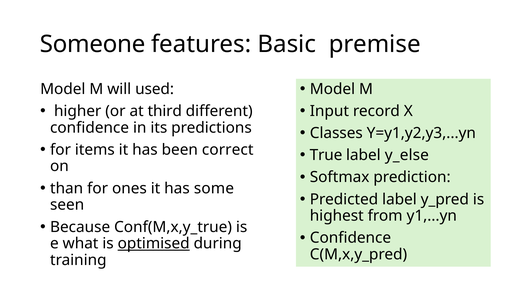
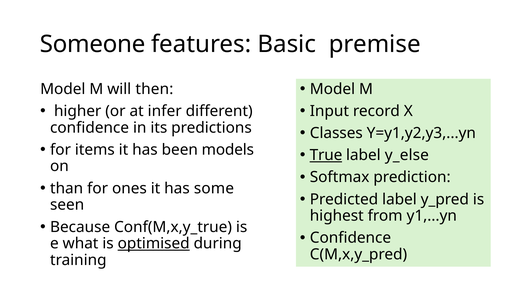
used: used -> then
third: third -> infer
correct: correct -> models
True underline: none -> present
